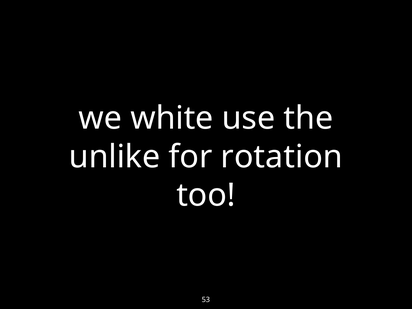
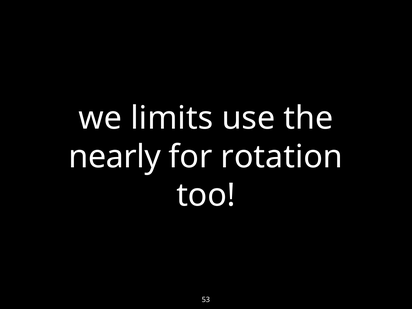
white: white -> limits
unlike: unlike -> nearly
